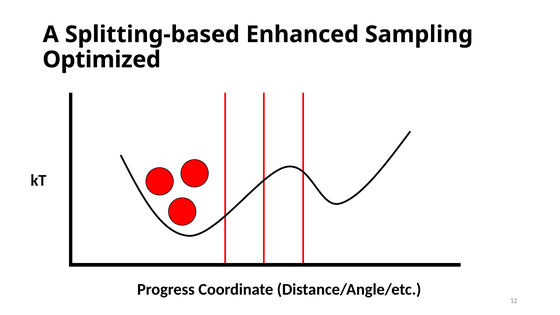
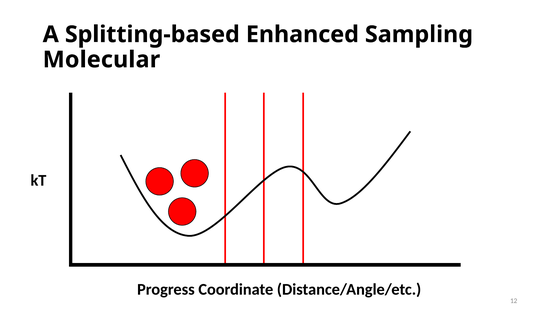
Optimized: Optimized -> Molecular
